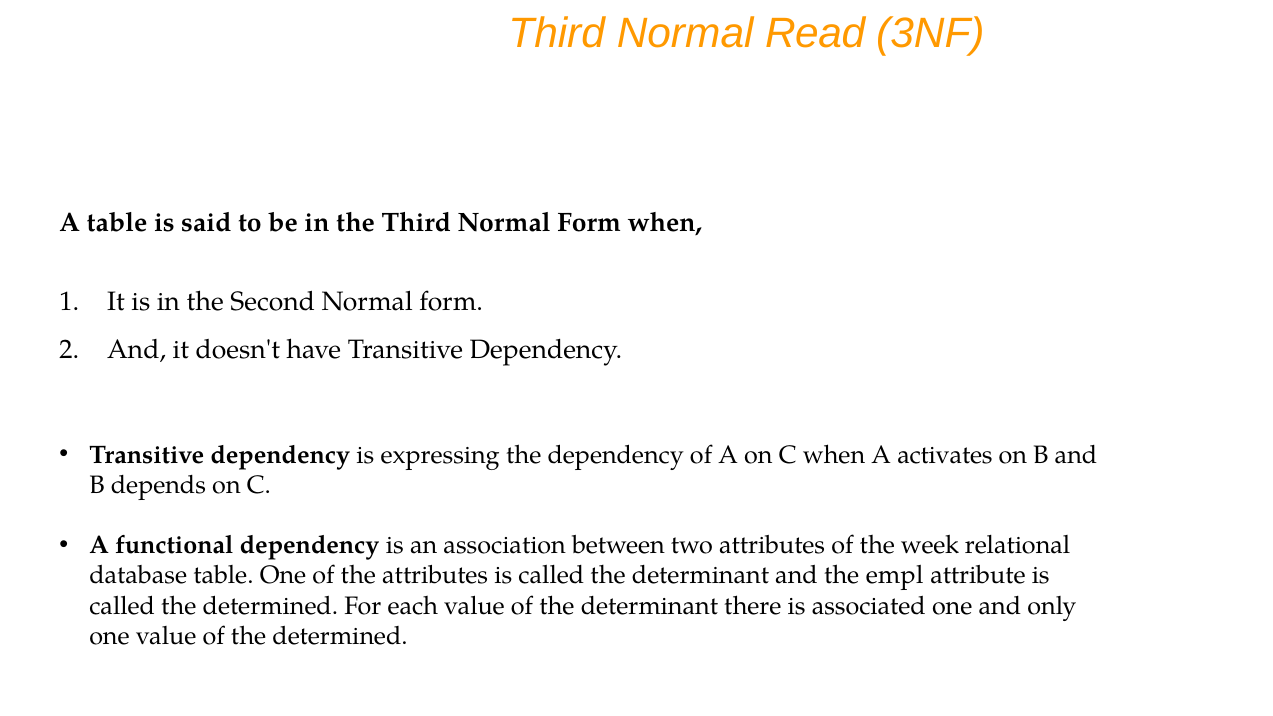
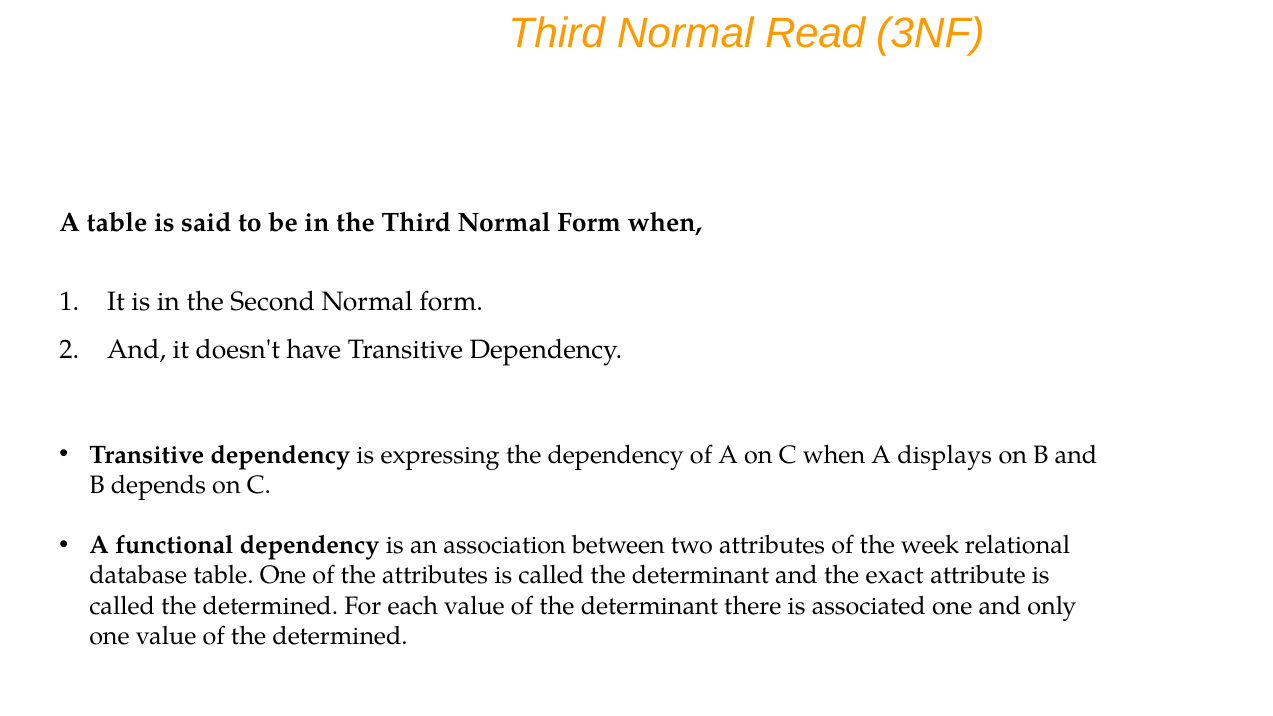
activates: activates -> displays
empl: empl -> exact
